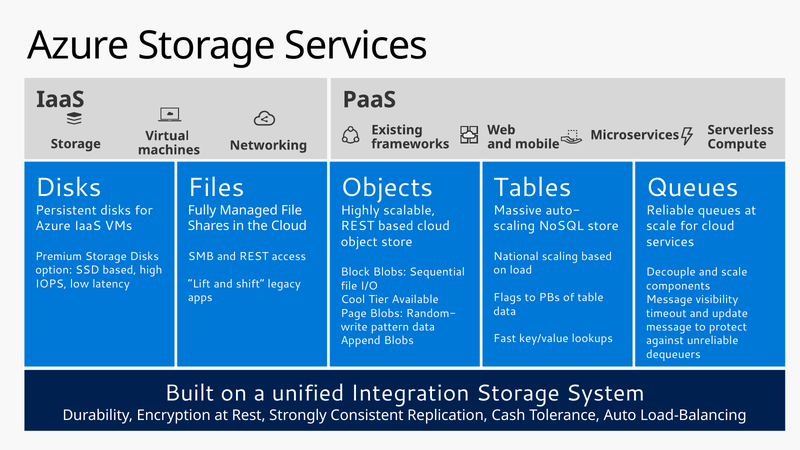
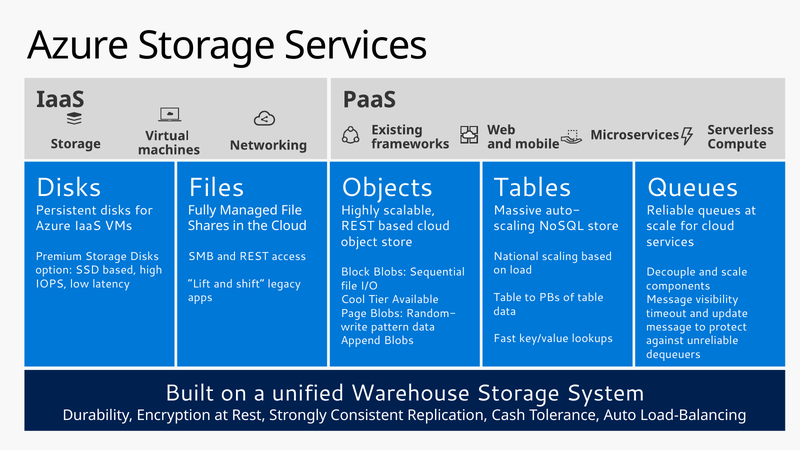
Flags at (508, 298): Flags -> Table
Integration: Integration -> Warehouse
